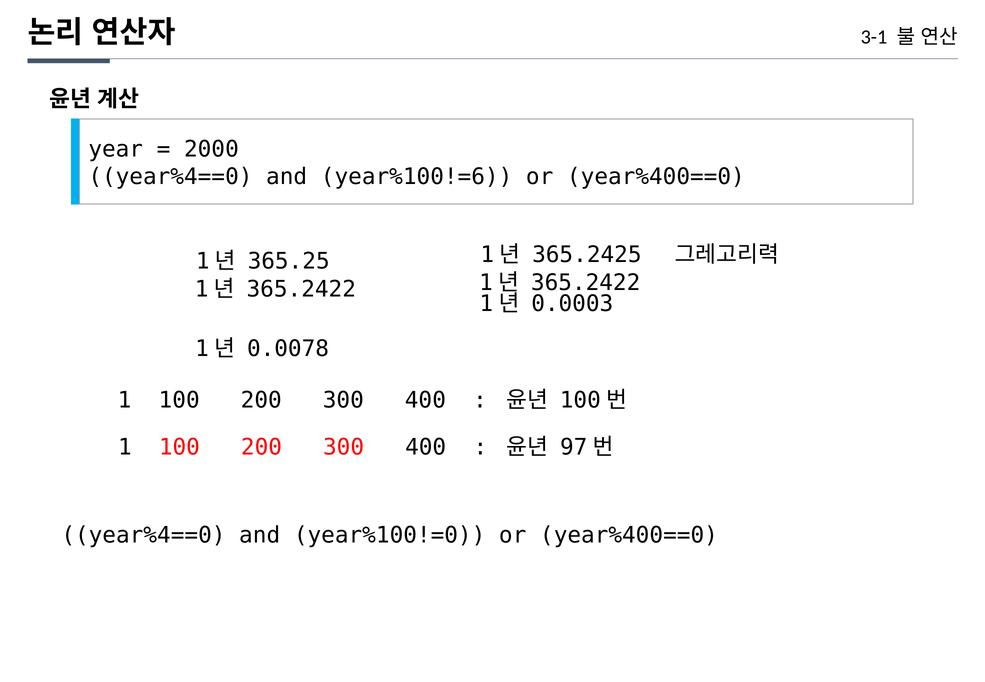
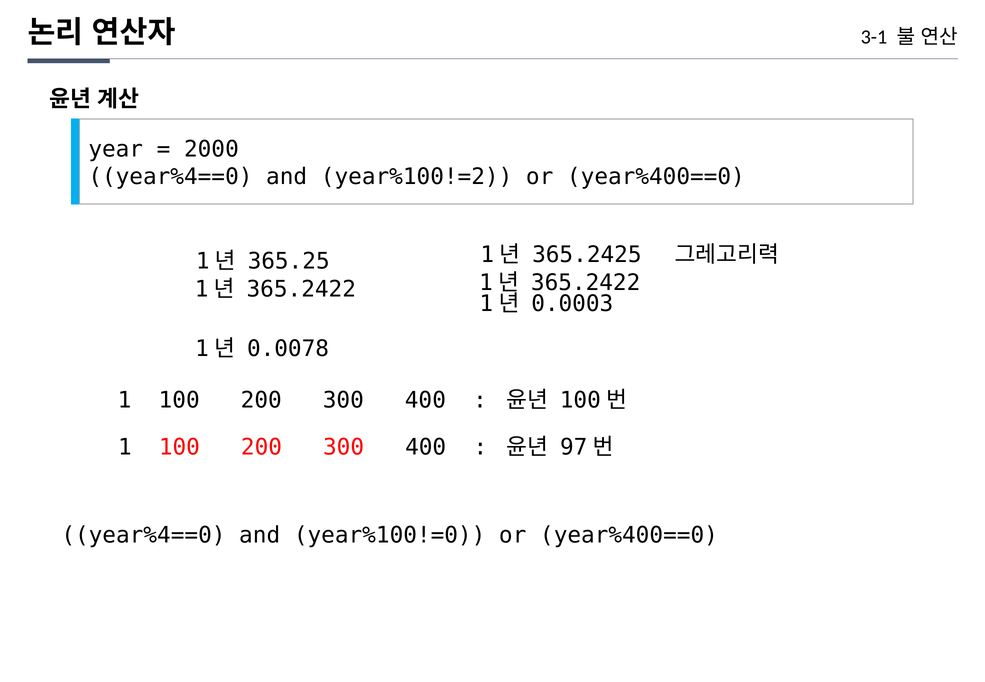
year%100!=6: year%100!=6 -> year%100!=2
